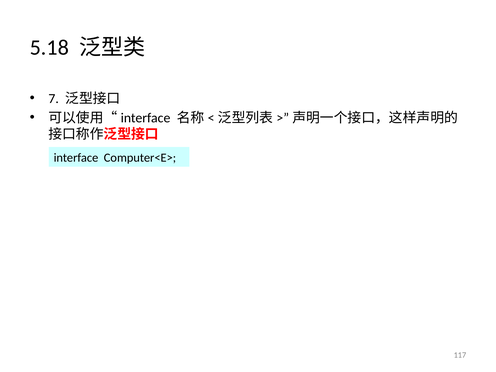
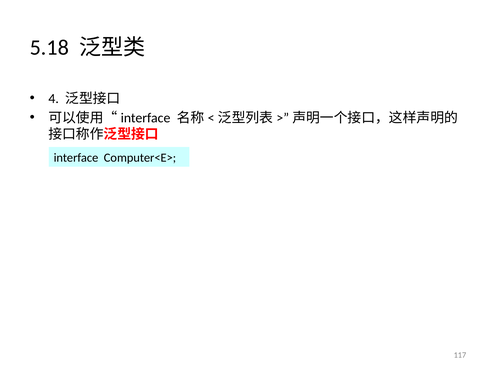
7: 7 -> 4
